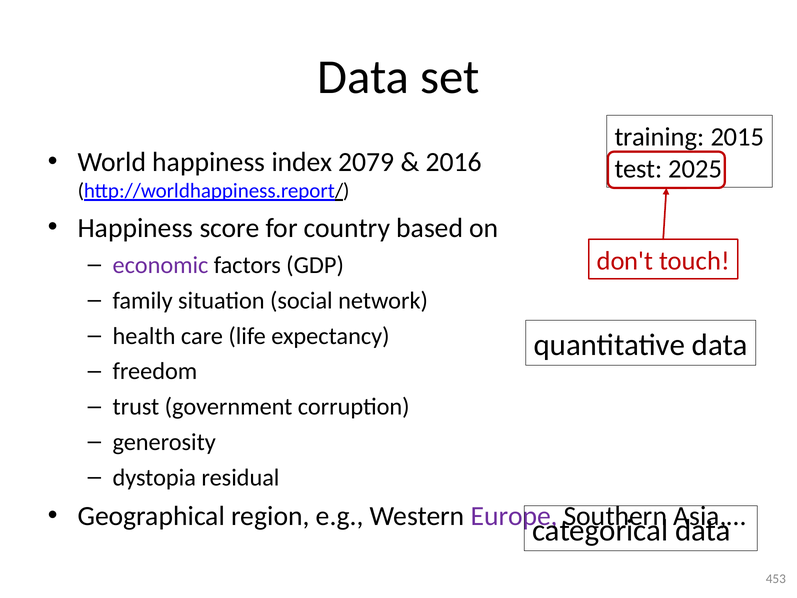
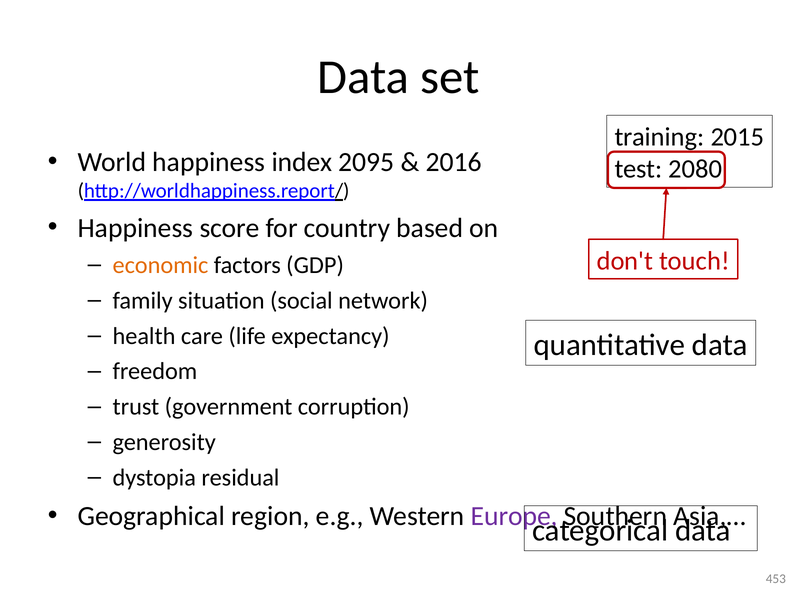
2079: 2079 -> 2095
2025: 2025 -> 2080
economic colour: purple -> orange
